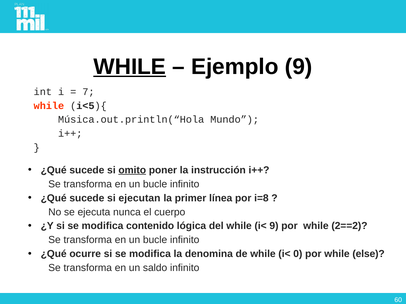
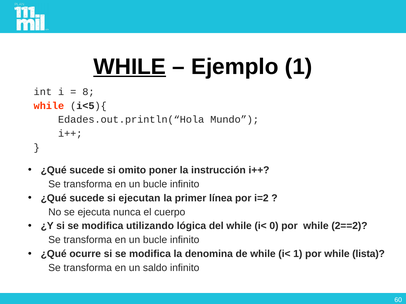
Ejemplo 9: 9 -> 1
7: 7 -> 8
Música.out.println(“Hola: Música.out.println(“Hola -> Edades.out.println(“Hola
omito underline: present -> none
i=8: i=8 -> i=2
contenido: contenido -> utilizando
i< 9: 9 -> 0
i< 0: 0 -> 1
else: else -> lista
